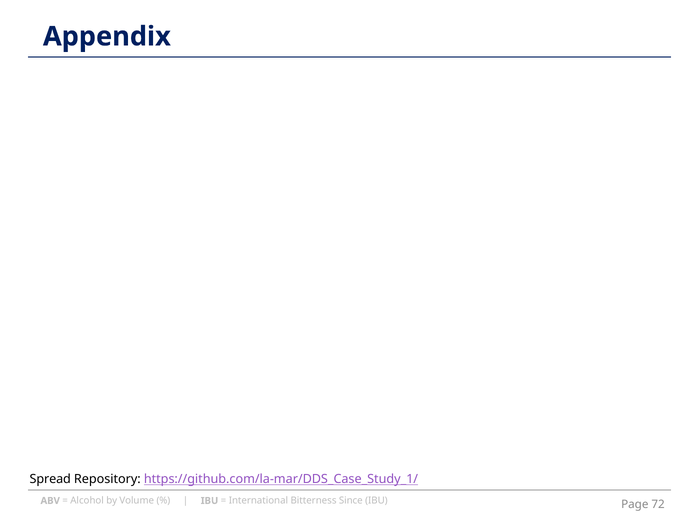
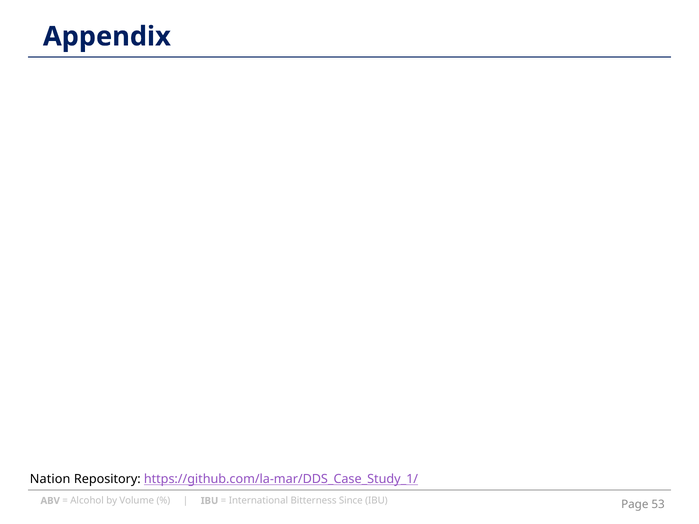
Spread: Spread -> Nation
72: 72 -> 53
